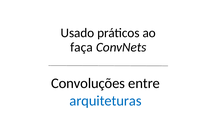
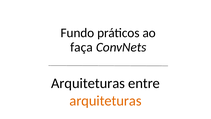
Usado: Usado -> Fundo
Convoluções at (88, 83): Convoluções -> Arquiteturas
arquiteturas at (105, 100) colour: blue -> orange
